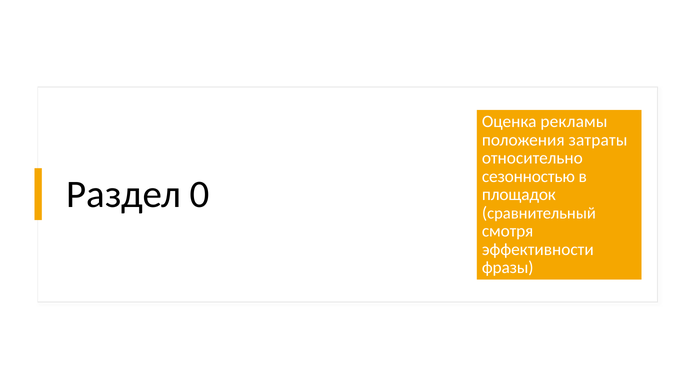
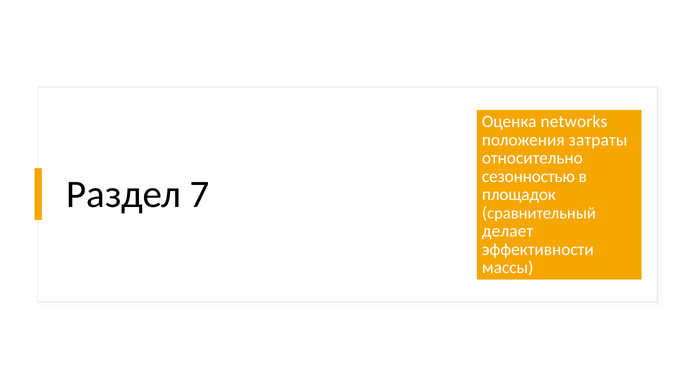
рекламы: рекламы -> networks
0: 0 -> 7
смотря: смотря -> делает
фразы: фразы -> массы
